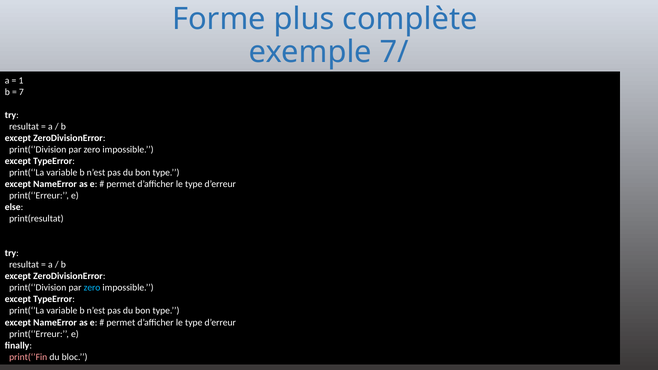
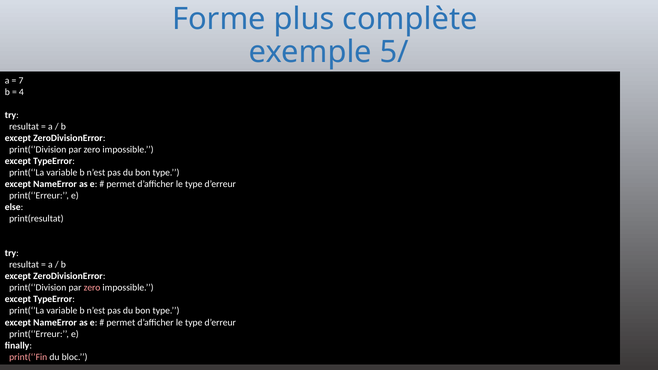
7/: 7/ -> 5/
1: 1 -> 7
7: 7 -> 4
zero at (92, 288) colour: light blue -> pink
